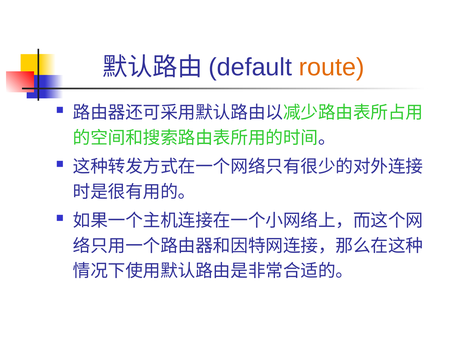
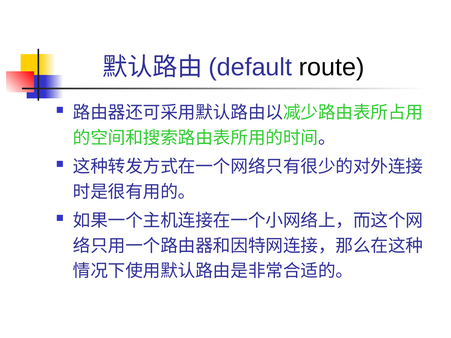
route colour: orange -> black
